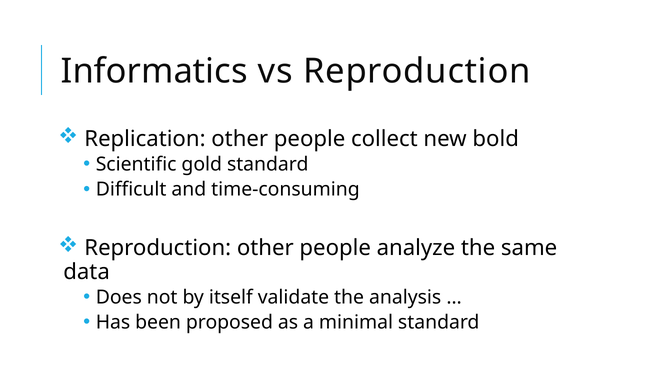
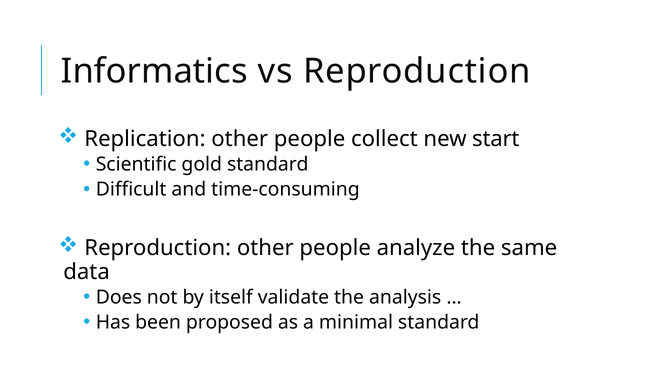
bold: bold -> start
